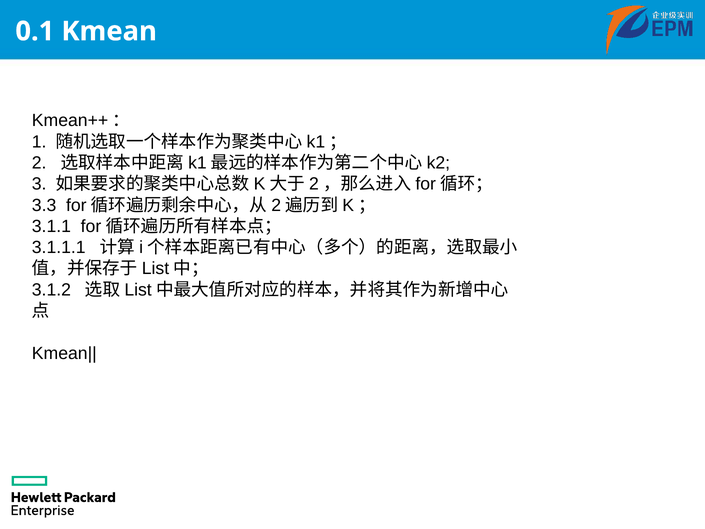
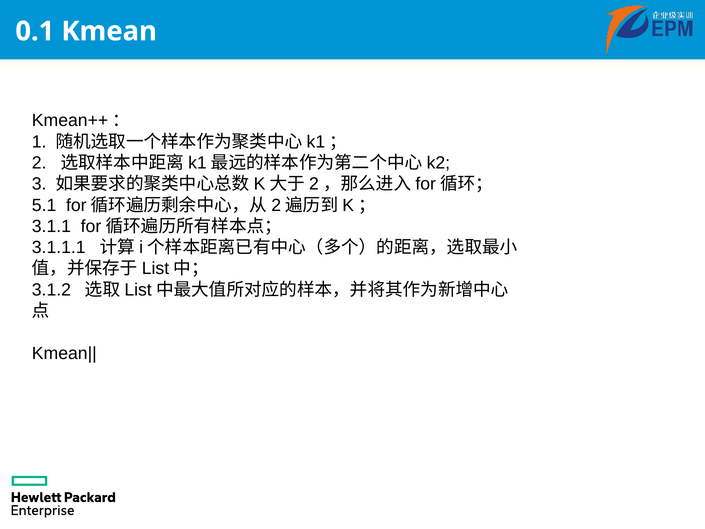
3.3: 3.3 -> 5.1
